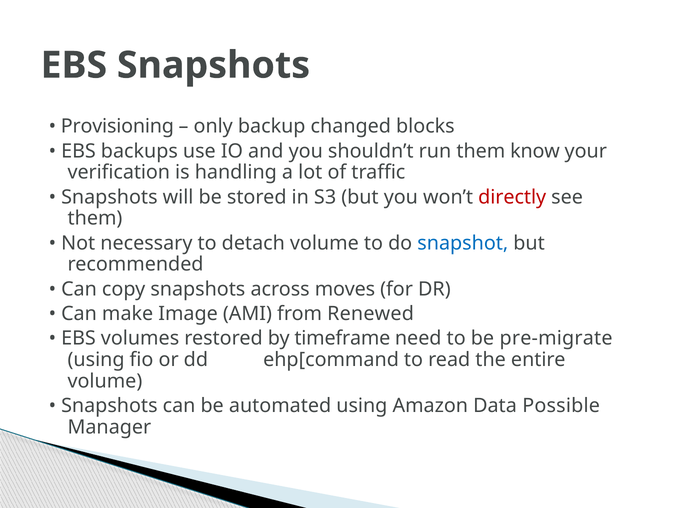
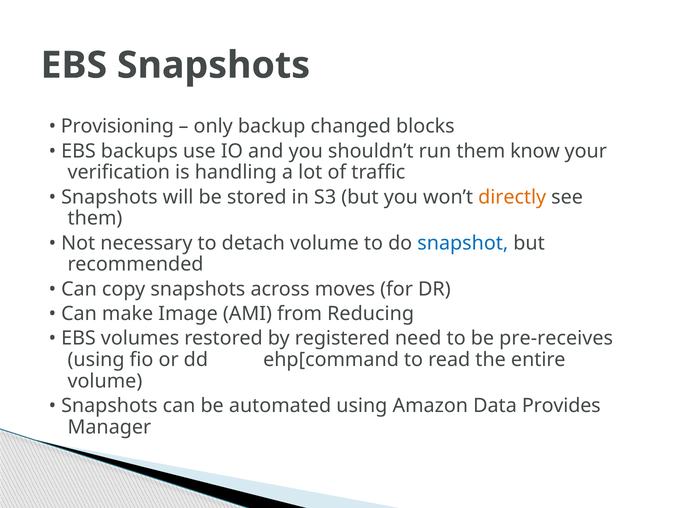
directly colour: red -> orange
Renewed: Renewed -> Reducing
timeframe: timeframe -> registered
pre-migrate: pre-migrate -> pre-receives
Possible: Possible -> Provides
